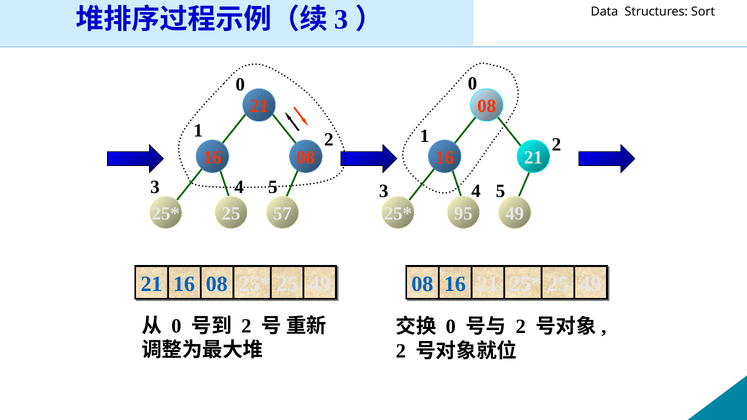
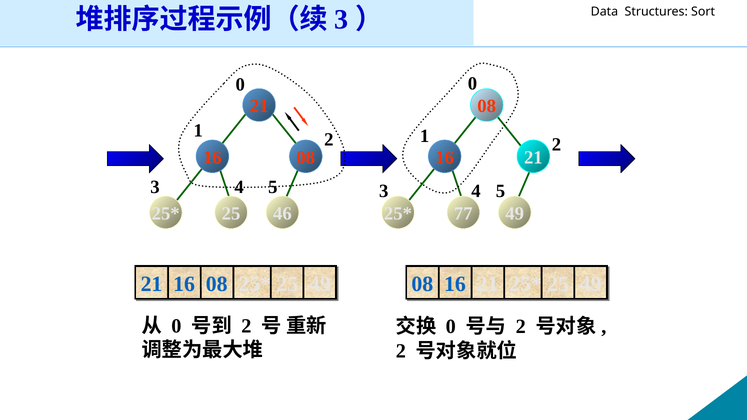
57: 57 -> 46
95: 95 -> 77
